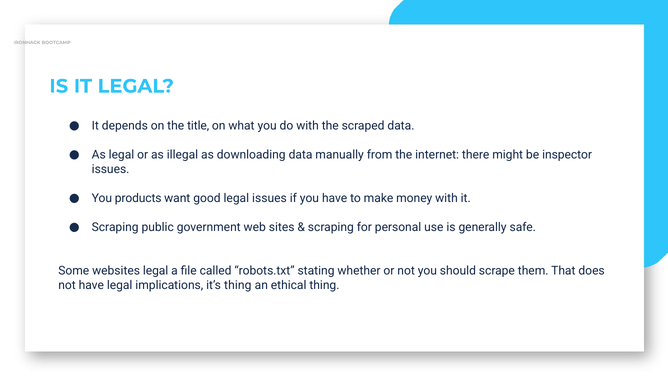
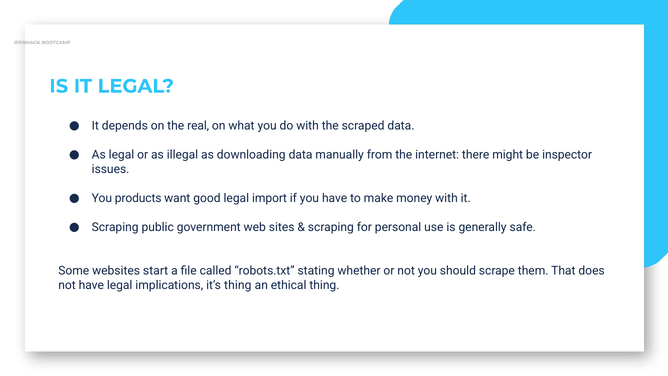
title: title -> real
legal issues: issues -> import
websites legal: legal -> start
